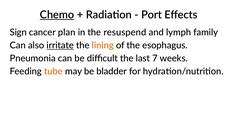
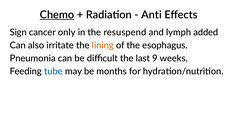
Port: Port -> Anti
plan: plan -> only
family: family -> added
irritate underline: present -> none
7: 7 -> 9
tube colour: orange -> blue
bladder: bladder -> months
